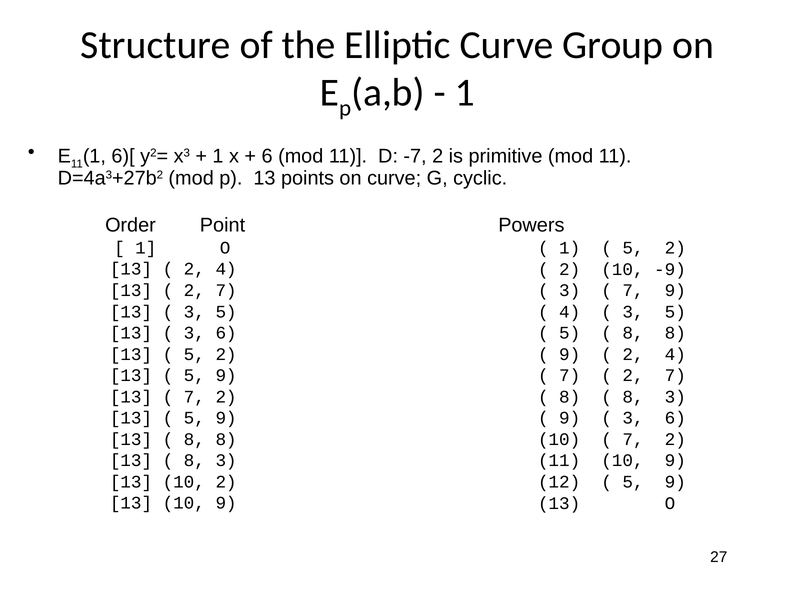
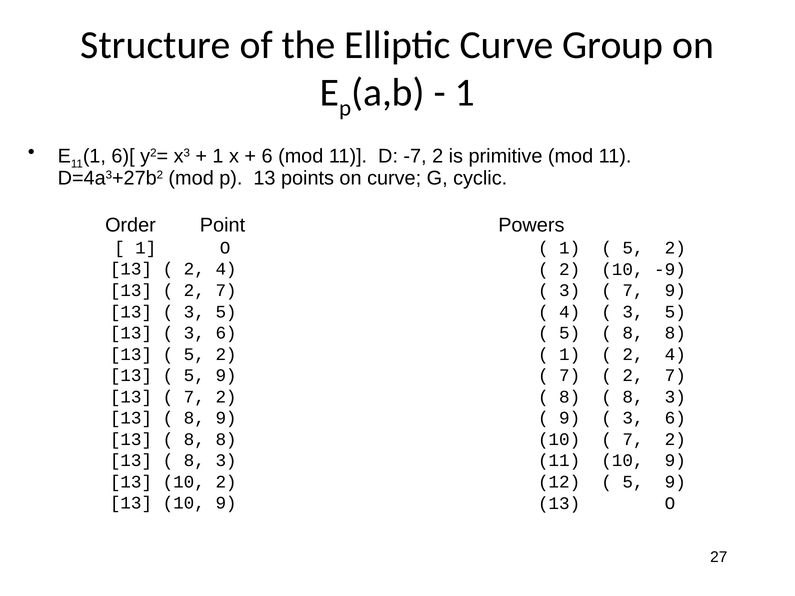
9 at (570, 354): 9 -> 1
5 at (194, 418): 5 -> 8
